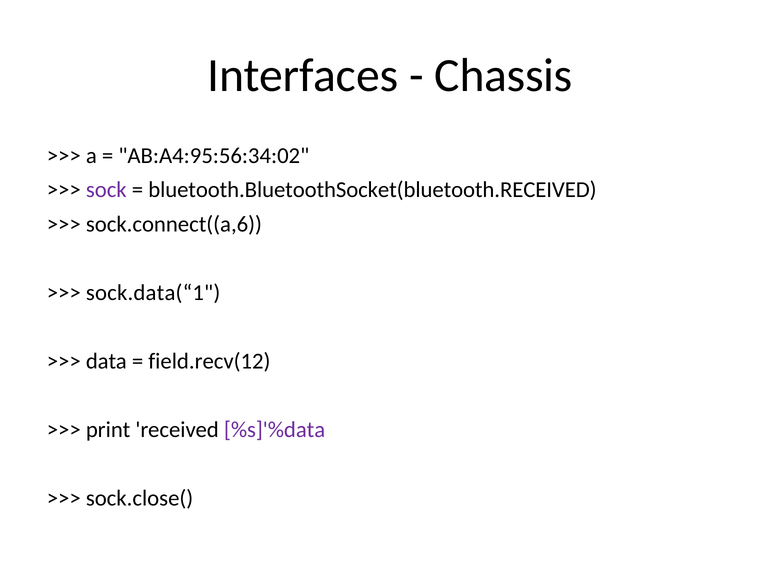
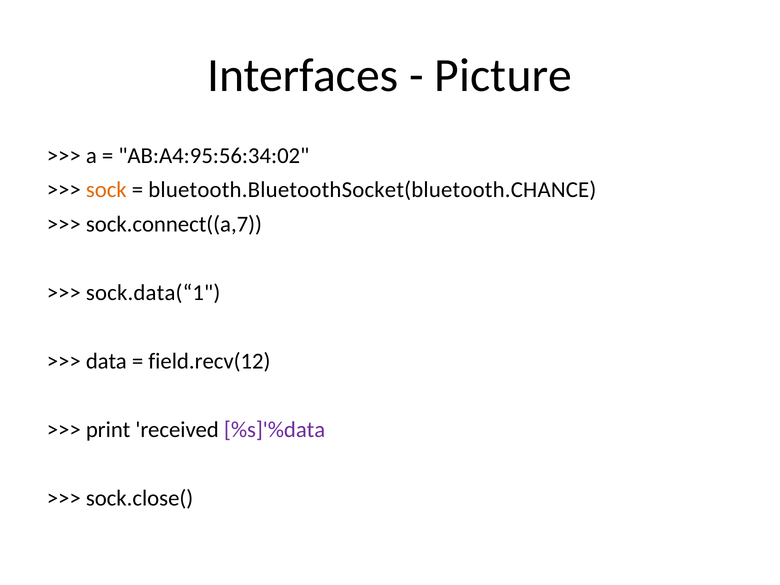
Chassis: Chassis -> Picture
sock colour: purple -> orange
bluetooth.BluetoothSocket(bluetooth.RECEIVED: bluetooth.BluetoothSocket(bluetooth.RECEIVED -> bluetooth.BluetoothSocket(bluetooth.CHANCE
sock.connect((a,6: sock.connect((a,6 -> sock.connect((a,7
